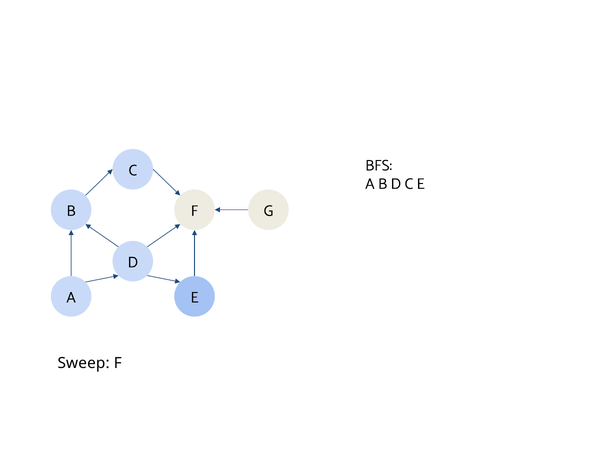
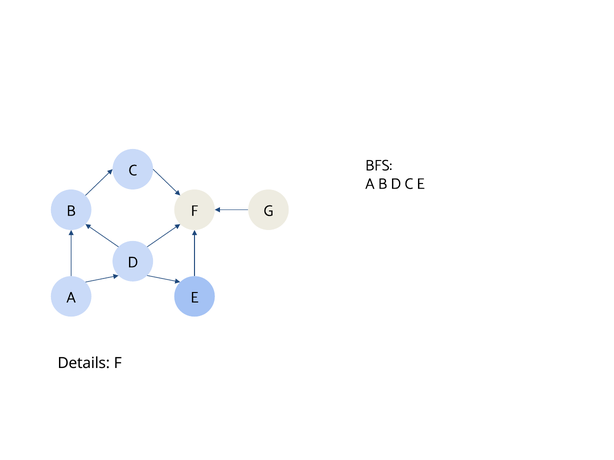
Sweep: Sweep -> Details
